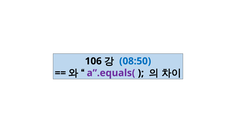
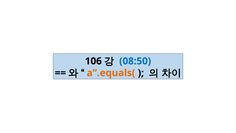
a”.equals( colour: purple -> orange
